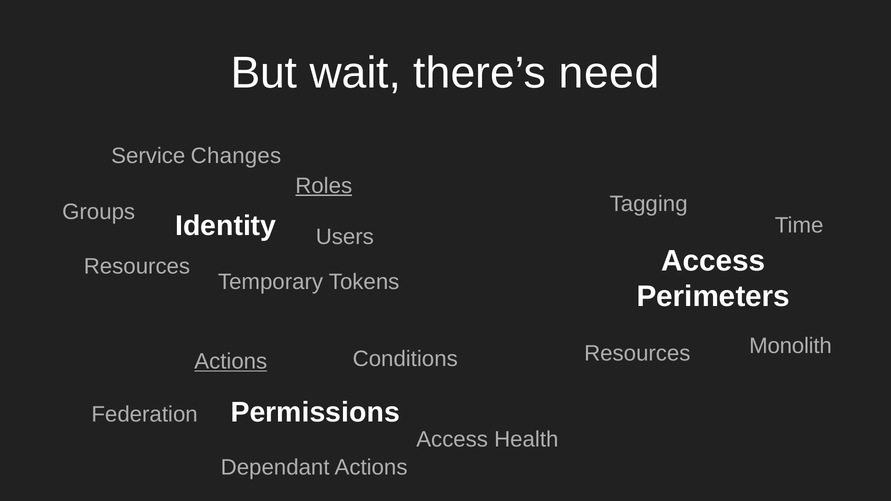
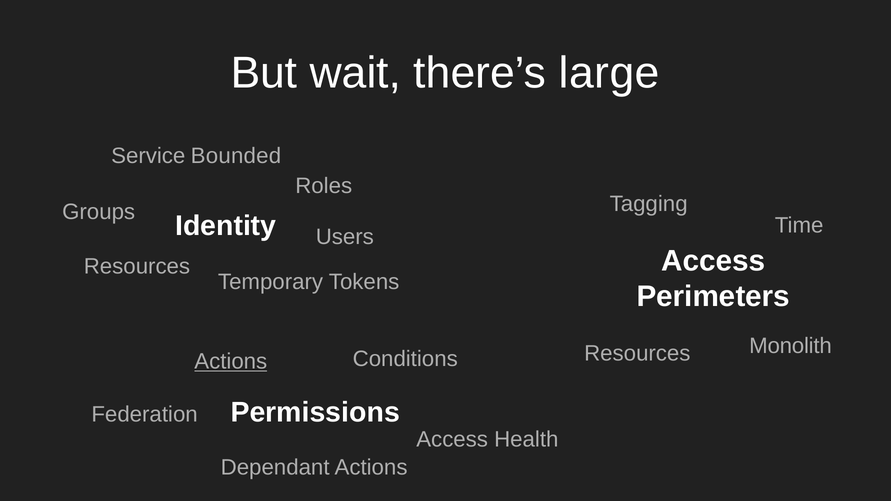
need: need -> large
Changes: Changes -> Bounded
Roles underline: present -> none
